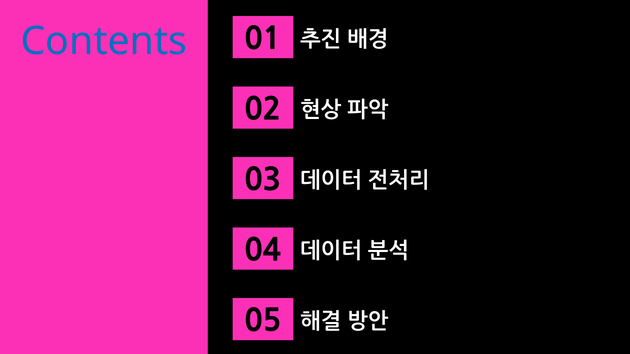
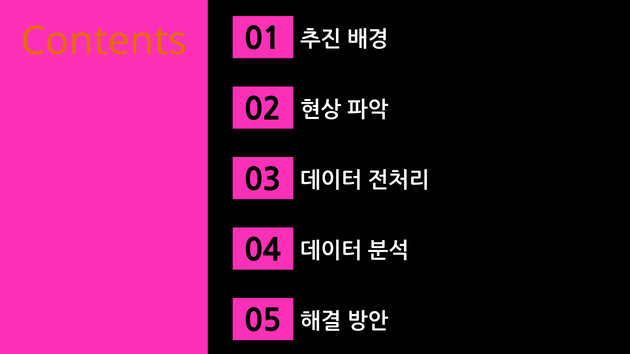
Contents colour: blue -> orange
